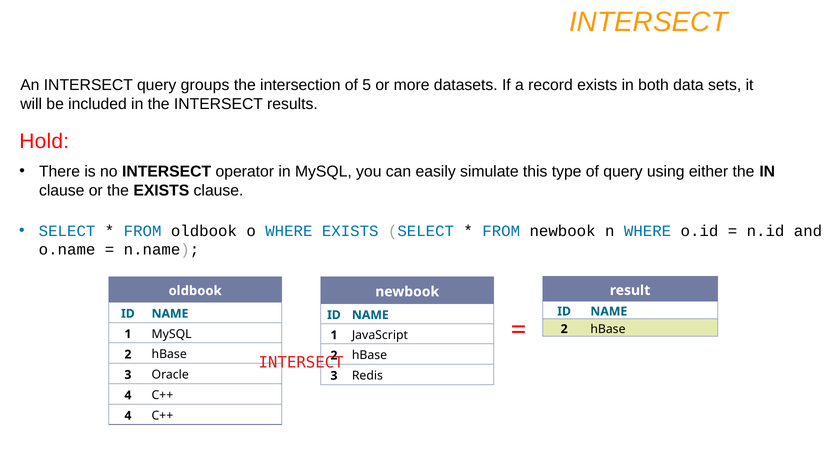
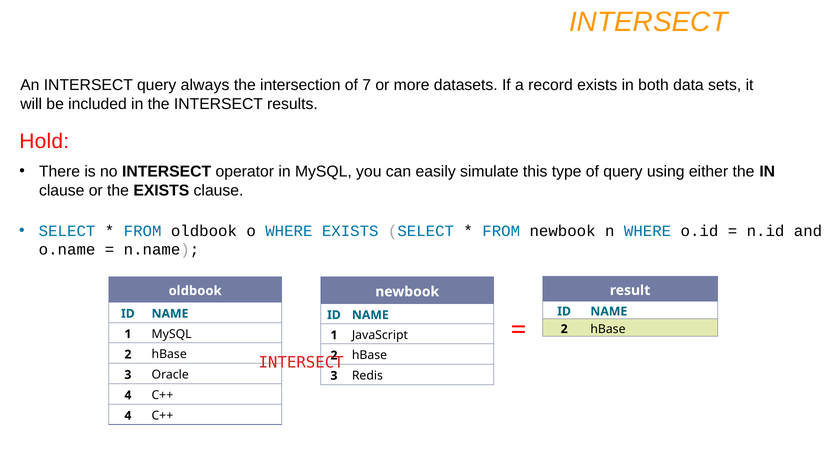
groups: groups -> always
5: 5 -> 7
